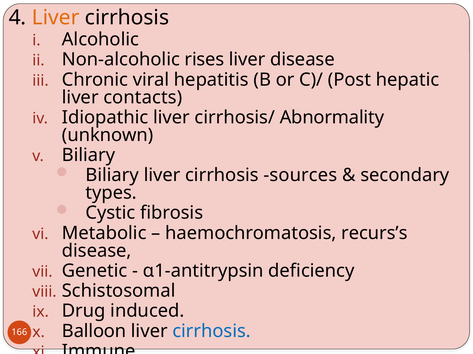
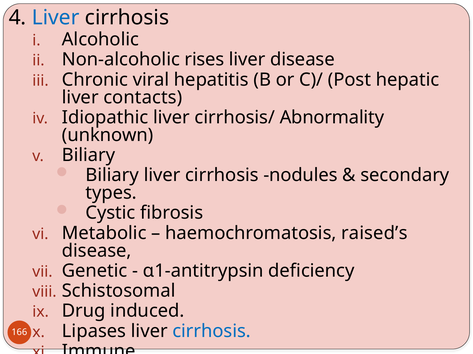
Liver at (56, 18) colour: orange -> blue
sources: sources -> nodules
recurs’s: recurs’s -> raised’s
Balloon: Balloon -> Lipases
